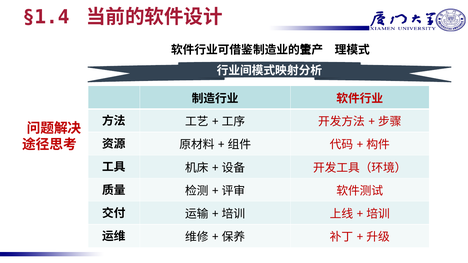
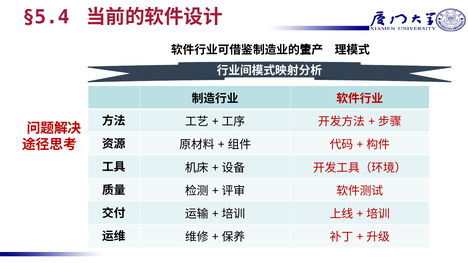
§1.4: §1.4 -> §5.4
